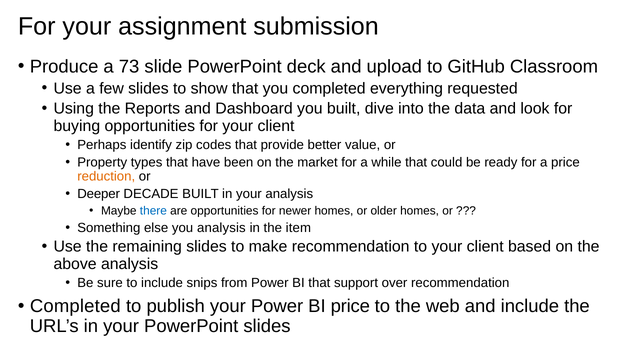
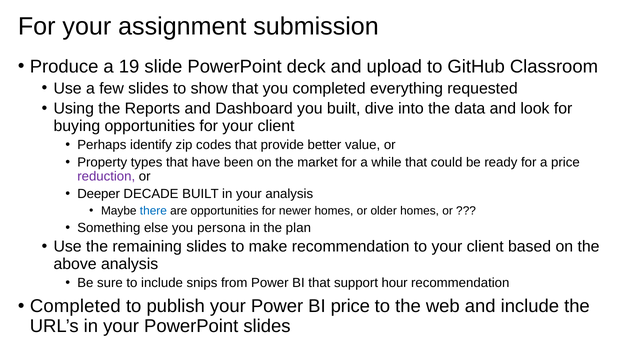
73: 73 -> 19
reduction colour: orange -> purple
you analysis: analysis -> persona
item: item -> plan
over: over -> hour
